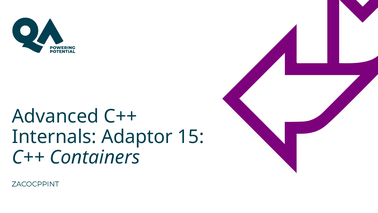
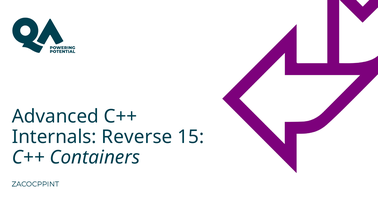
Adaptor: Adaptor -> Reverse
